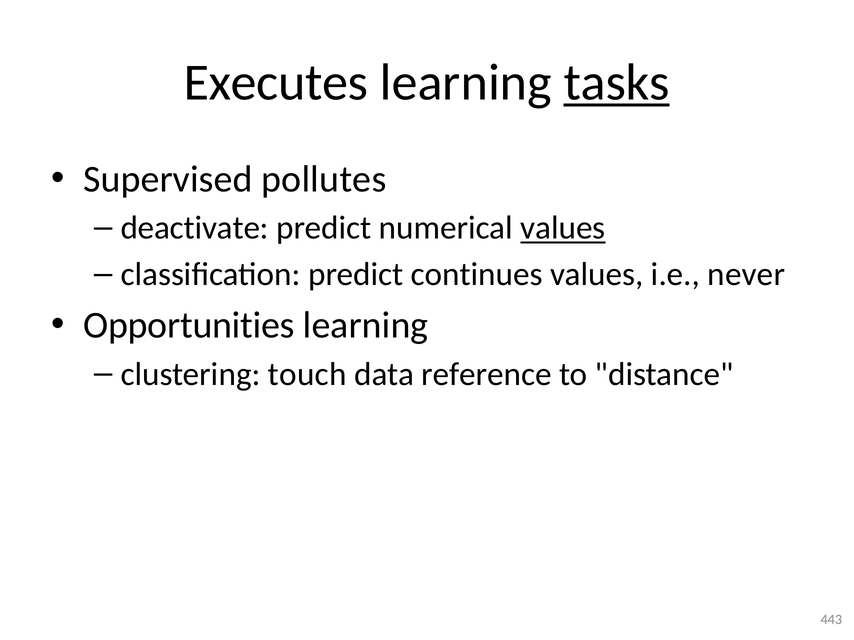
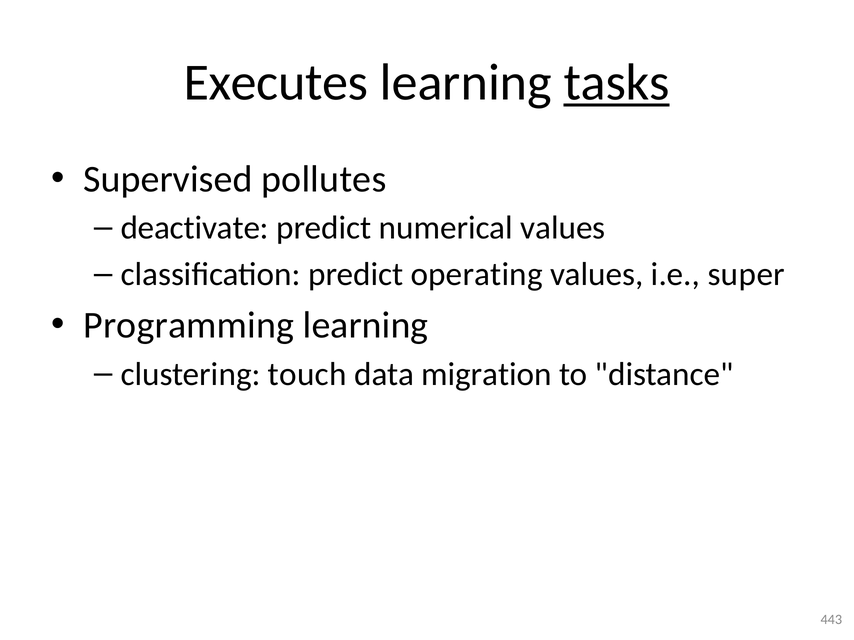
values at (563, 228) underline: present -> none
continues: continues -> operating
never: never -> super
Opportunities: Opportunities -> Programming
reference: reference -> migration
